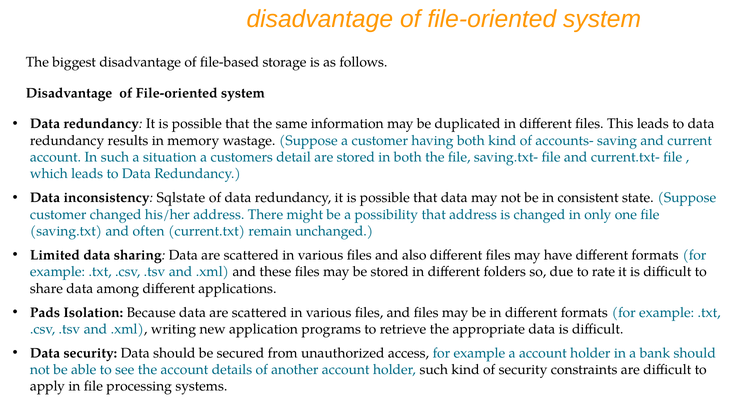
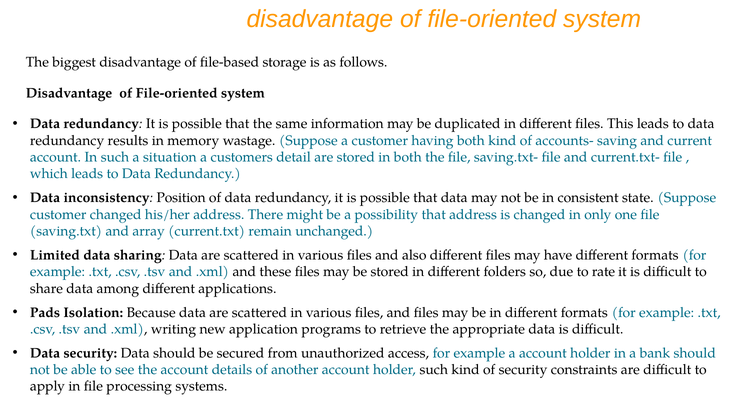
Sqlstate: Sqlstate -> Position
often: often -> array
